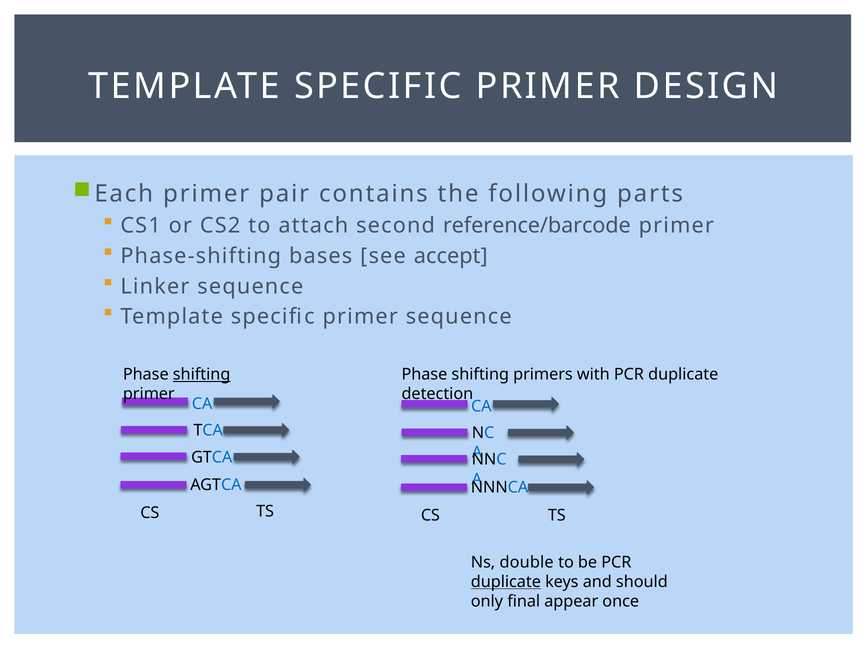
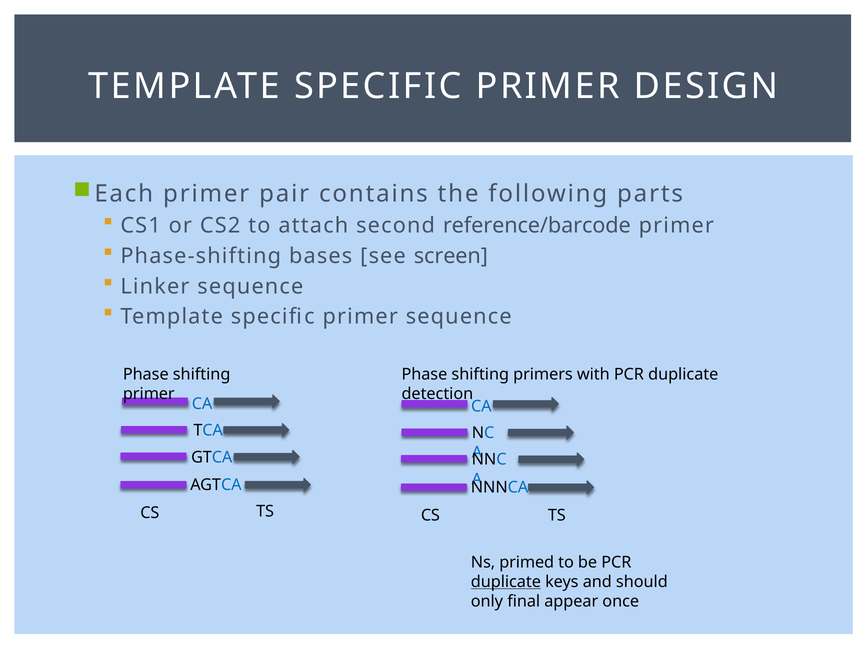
accept: accept -> screen
shifting at (202, 374) underline: present -> none
double: double -> primed
